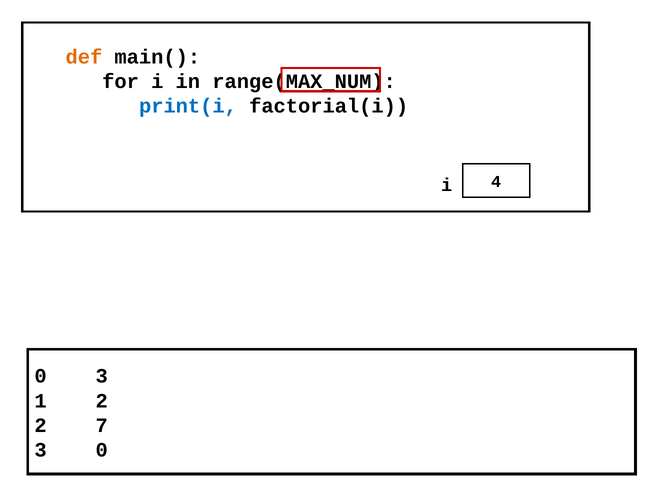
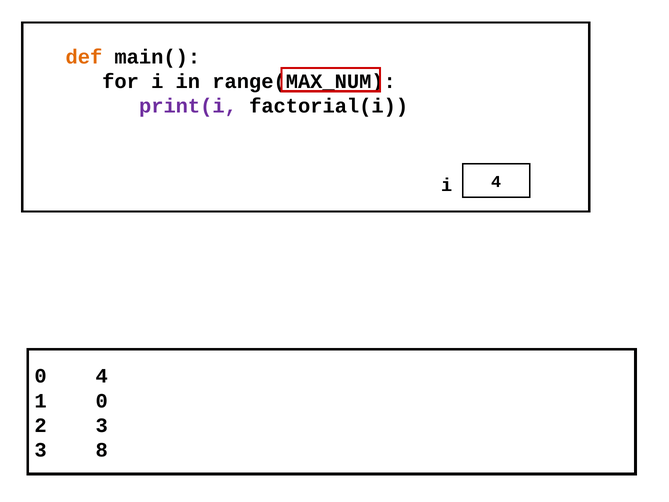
print(i colour: blue -> purple
0 3: 3 -> 4
1 2: 2 -> 0
2 7: 7 -> 3
3 0: 0 -> 8
